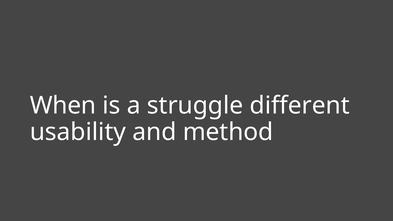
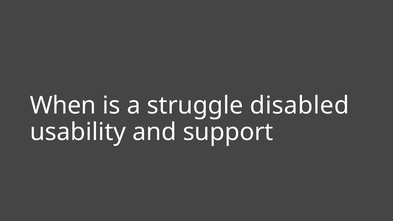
different: different -> disabled
method: method -> support
